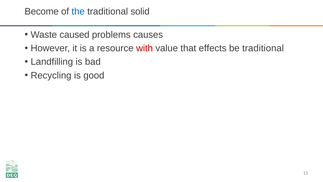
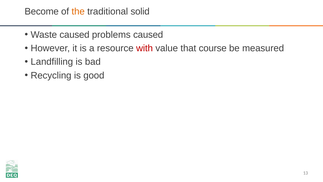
the colour: blue -> orange
problems causes: causes -> caused
effects: effects -> course
be traditional: traditional -> measured
